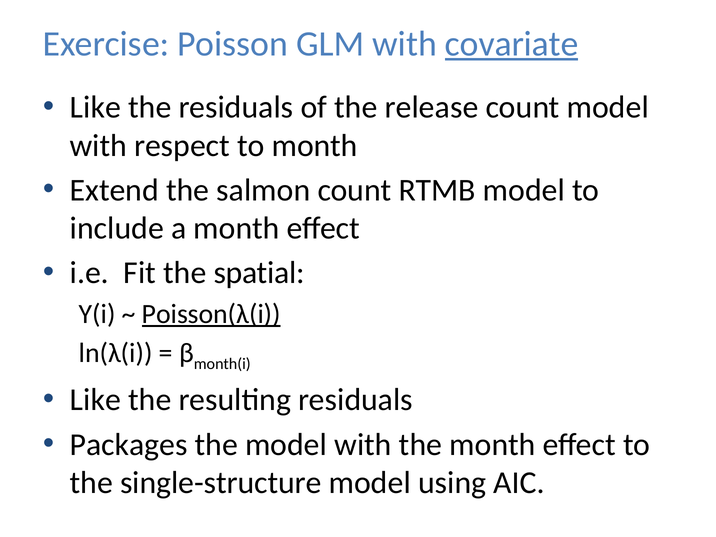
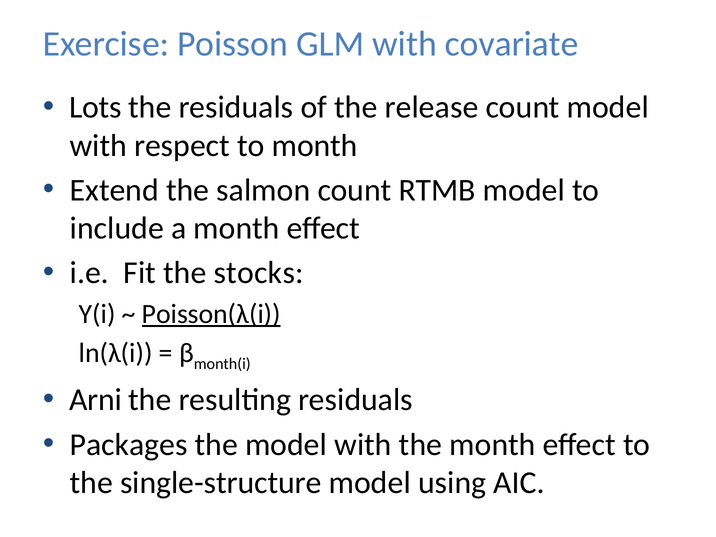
covariate underline: present -> none
Like at (95, 107): Like -> Lots
spatial: spatial -> stocks
Like at (95, 400): Like -> Arni
